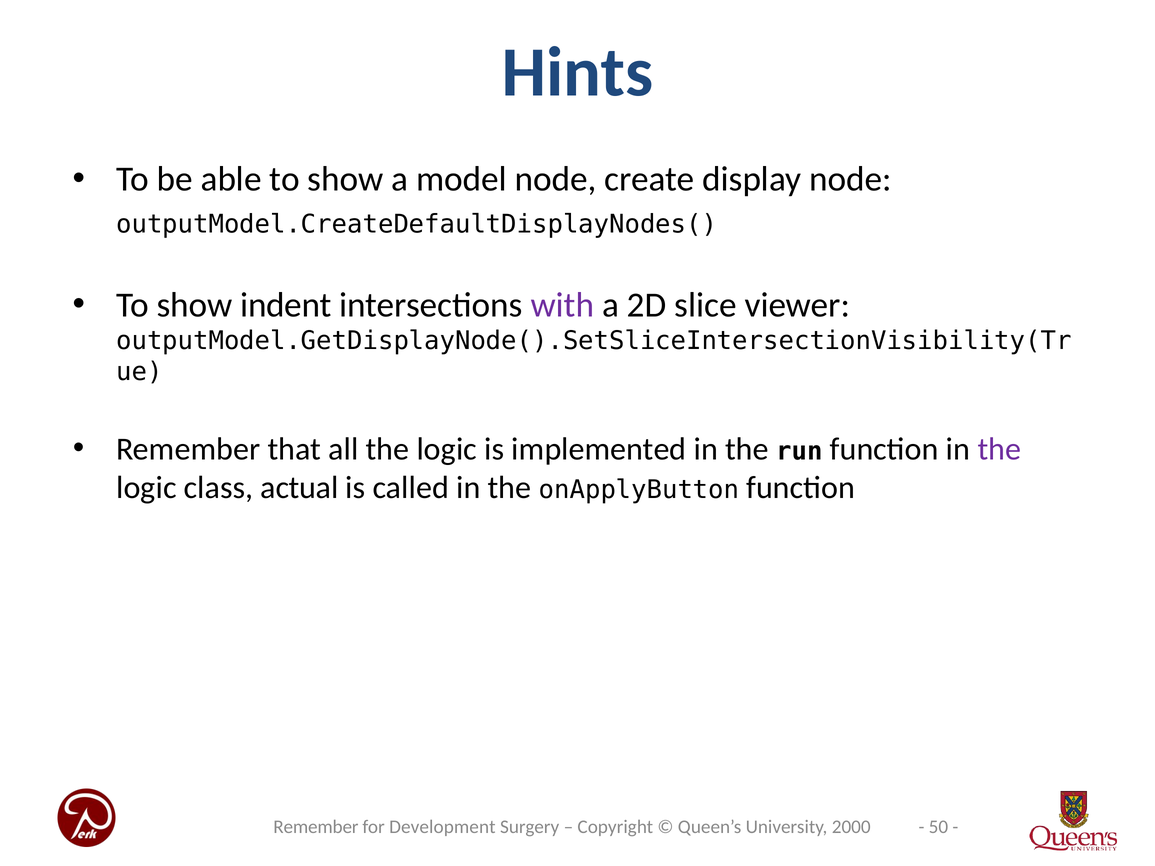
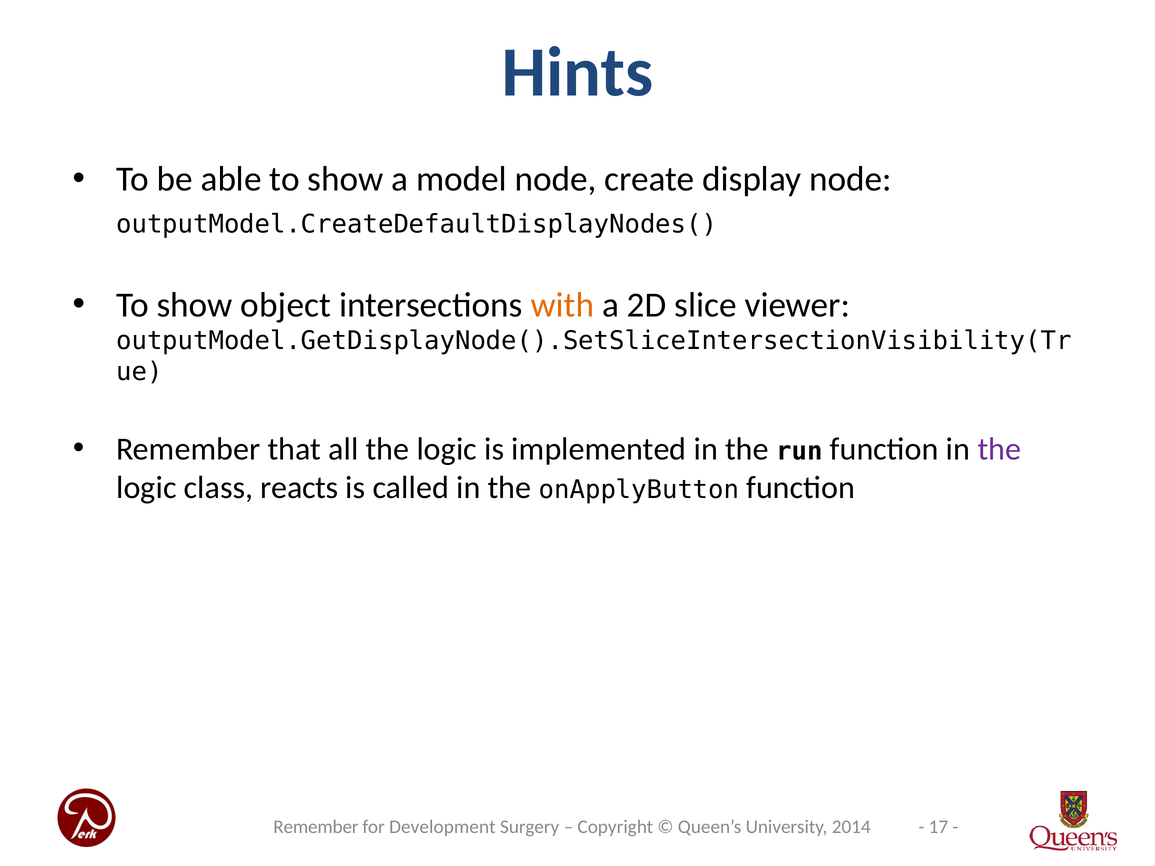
indent: indent -> object
with colour: purple -> orange
actual: actual -> reacts
50: 50 -> 17
2000: 2000 -> 2014
